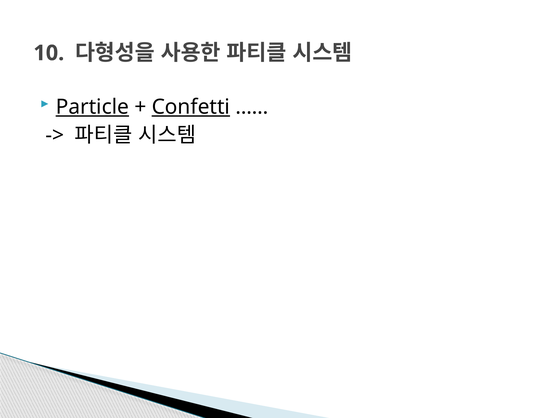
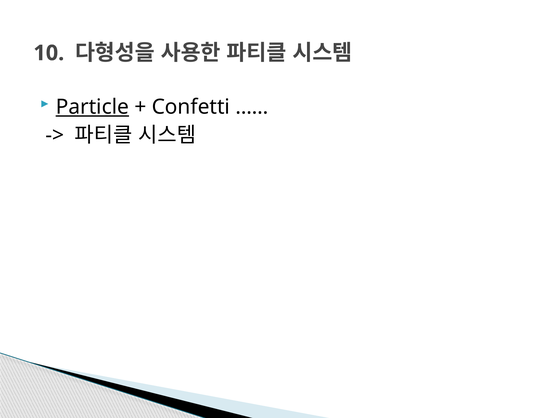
Confetti underline: present -> none
